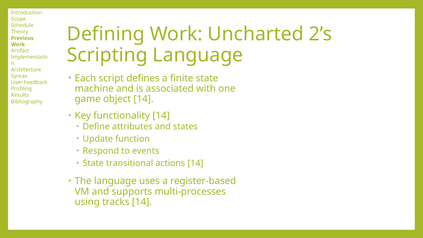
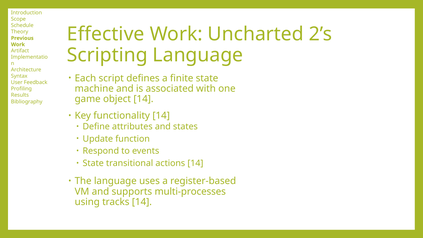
Defining: Defining -> Effective
